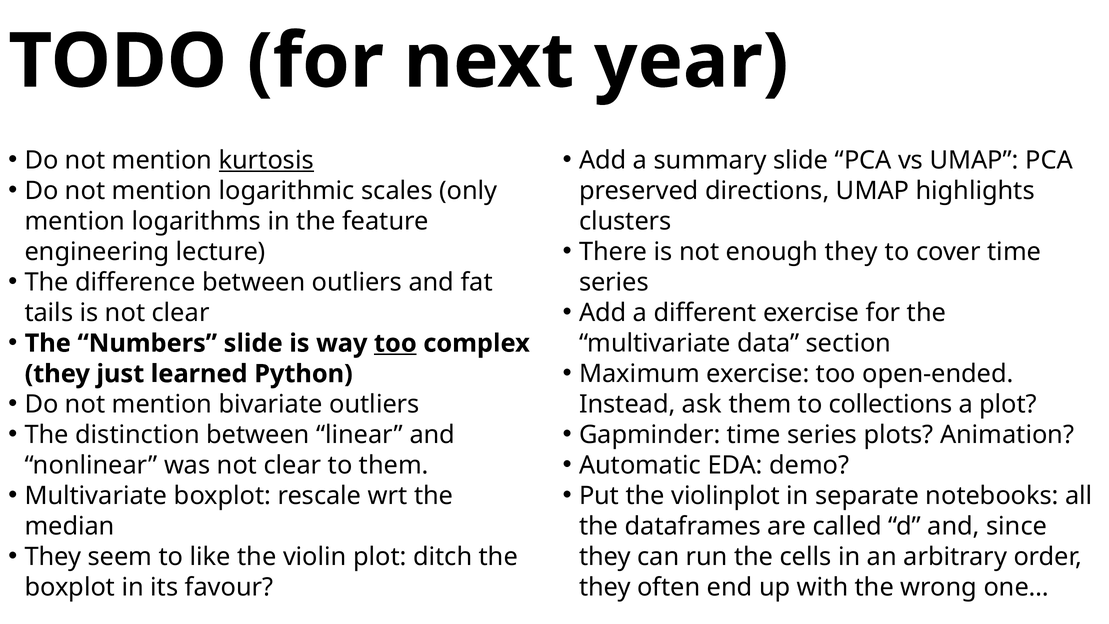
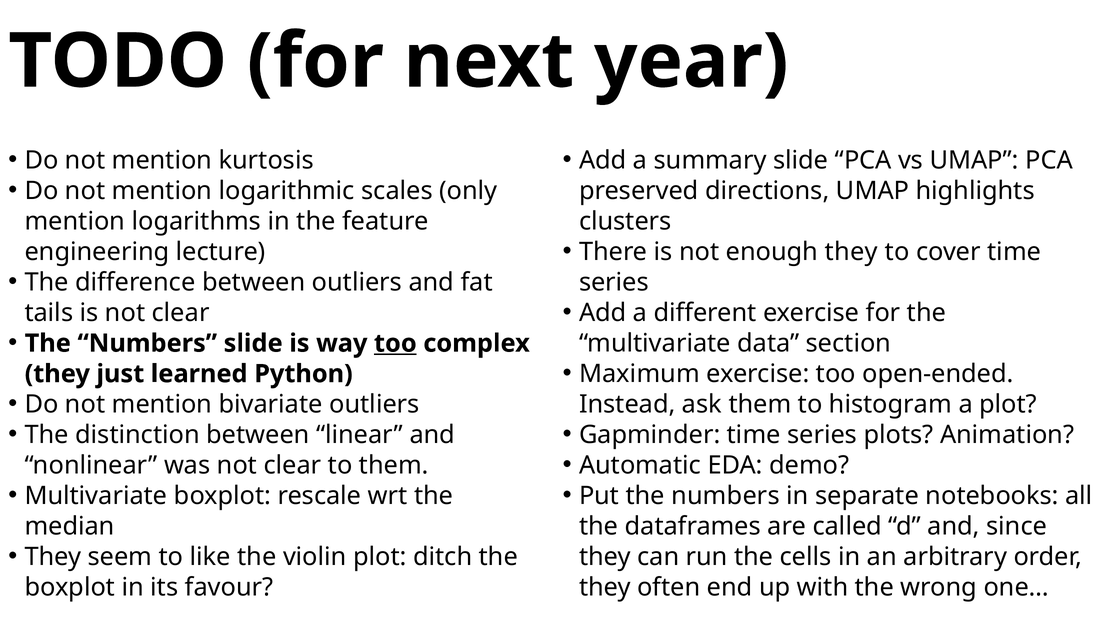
kurtosis underline: present -> none
collections: collections -> histogram
Put the violinplot: violinplot -> numbers
